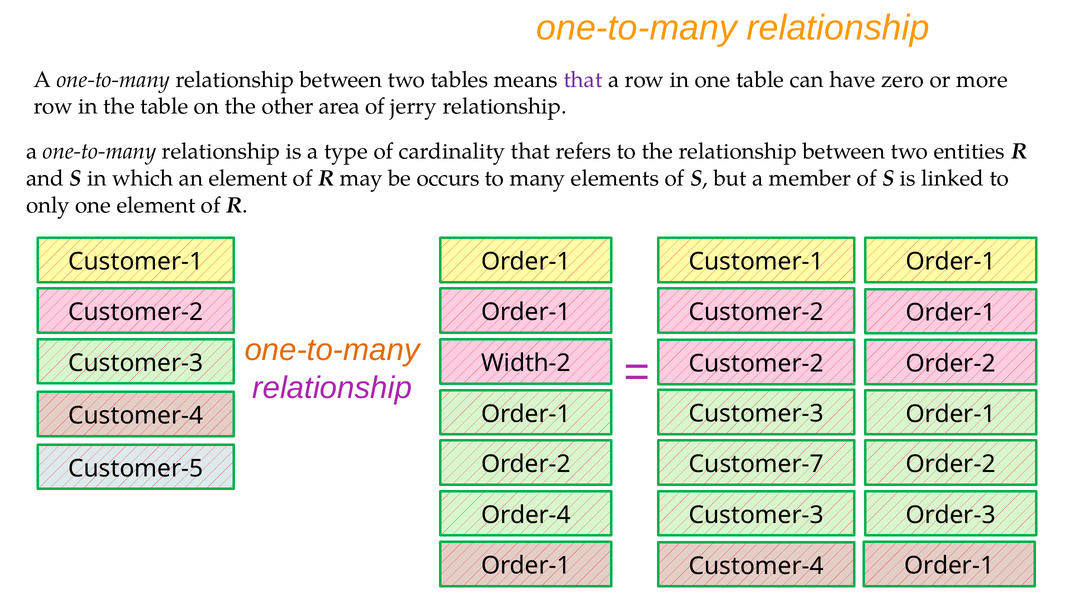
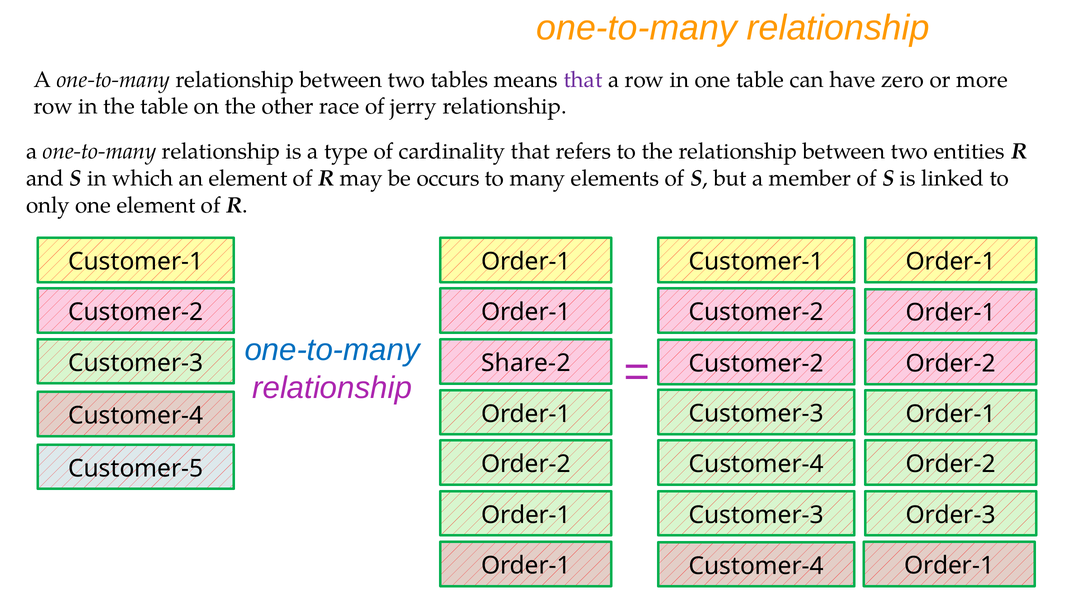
area: area -> race
one-to-many at (332, 350) colour: orange -> blue
Width-2: Width-2 -> Share-2
Customer-7 at (756, 464): Customer-7 -> Customer-4
Order-4 at (526, 515): Order-4 -> Order-1
